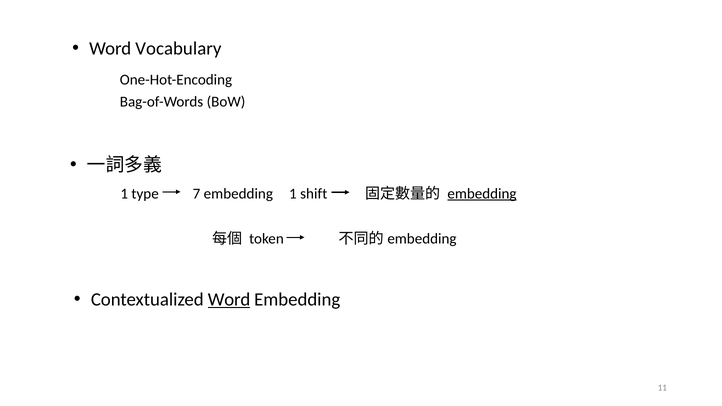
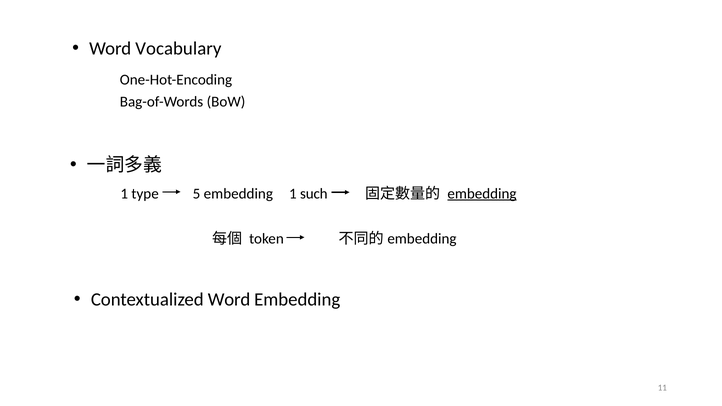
7: 7 -> 5
shift: shift -> such
Word at (229, 300) underline: present -> none
